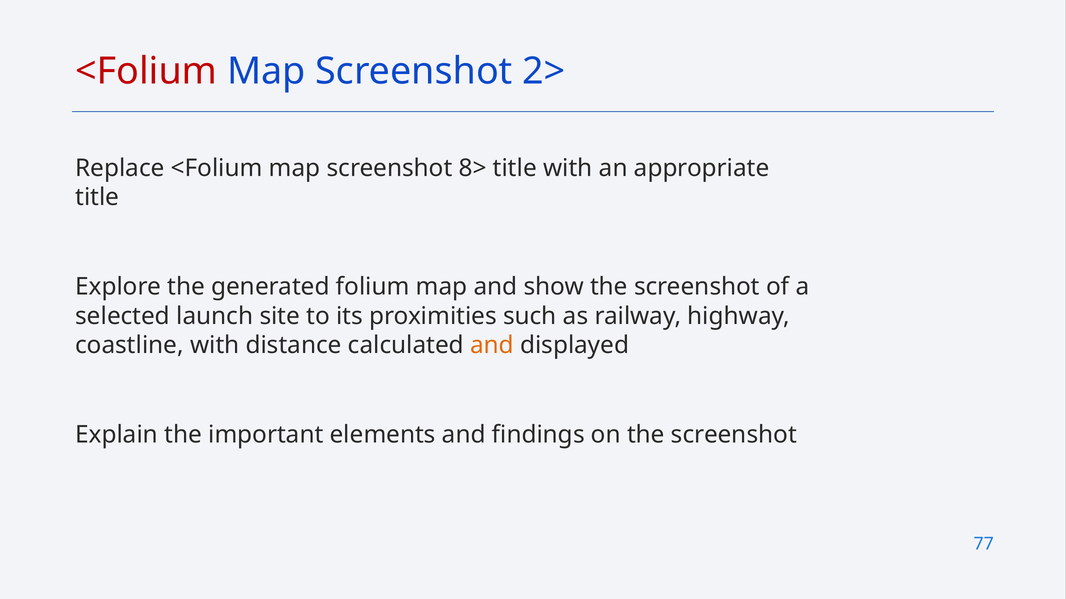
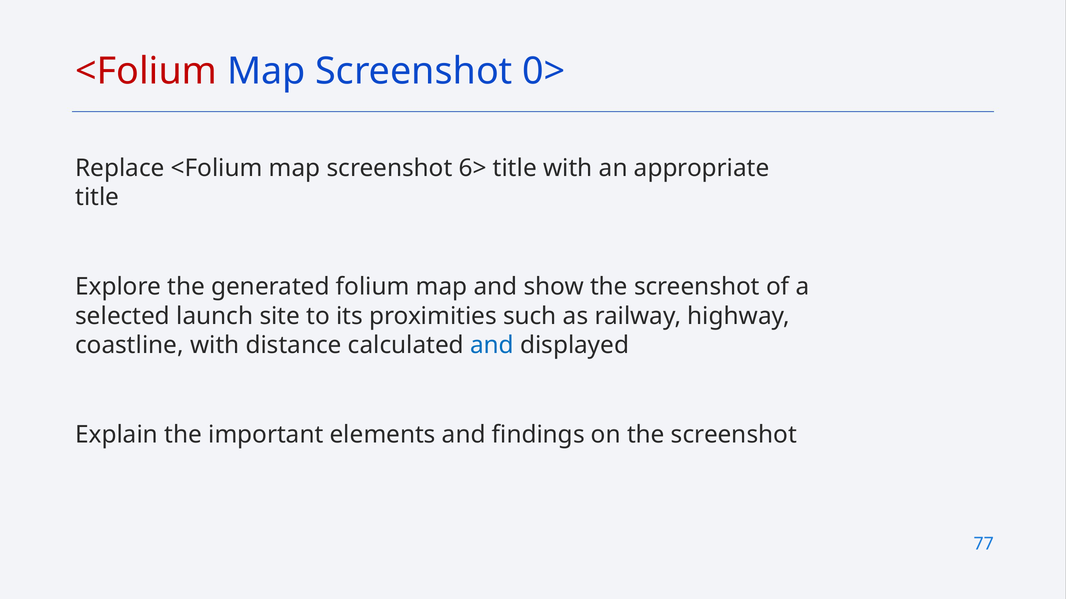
2>: 2> -> 0>
8>: 8> -> 6>
and at (492, 346) colour: orange -> blue
